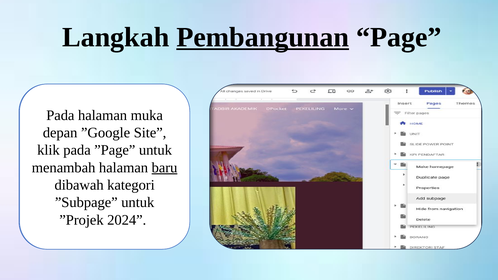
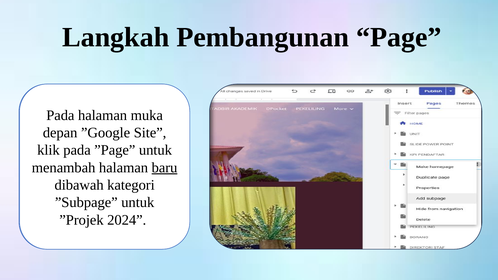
Pembangunan underline: present -> none
